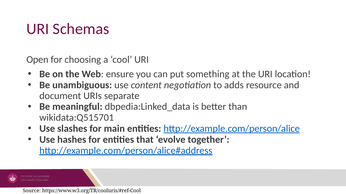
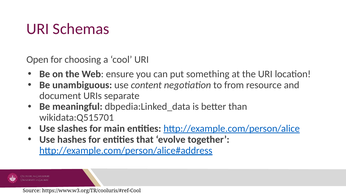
adds: adds -> from
